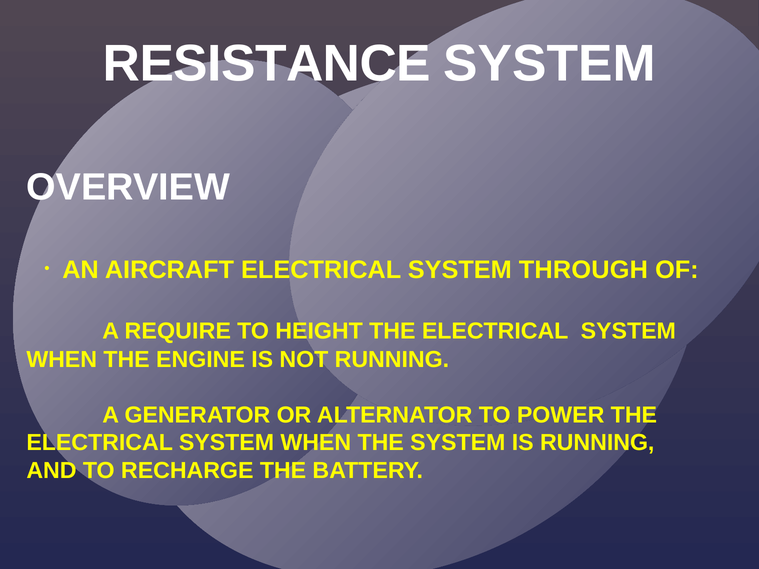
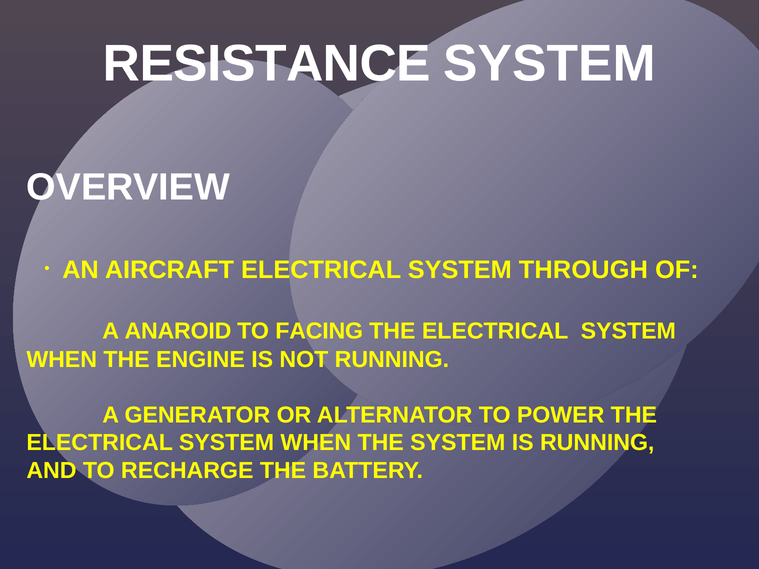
REQUIRE: REQUIRE -> ANAROID
HEIGHT: HEIGHT -> FACING
